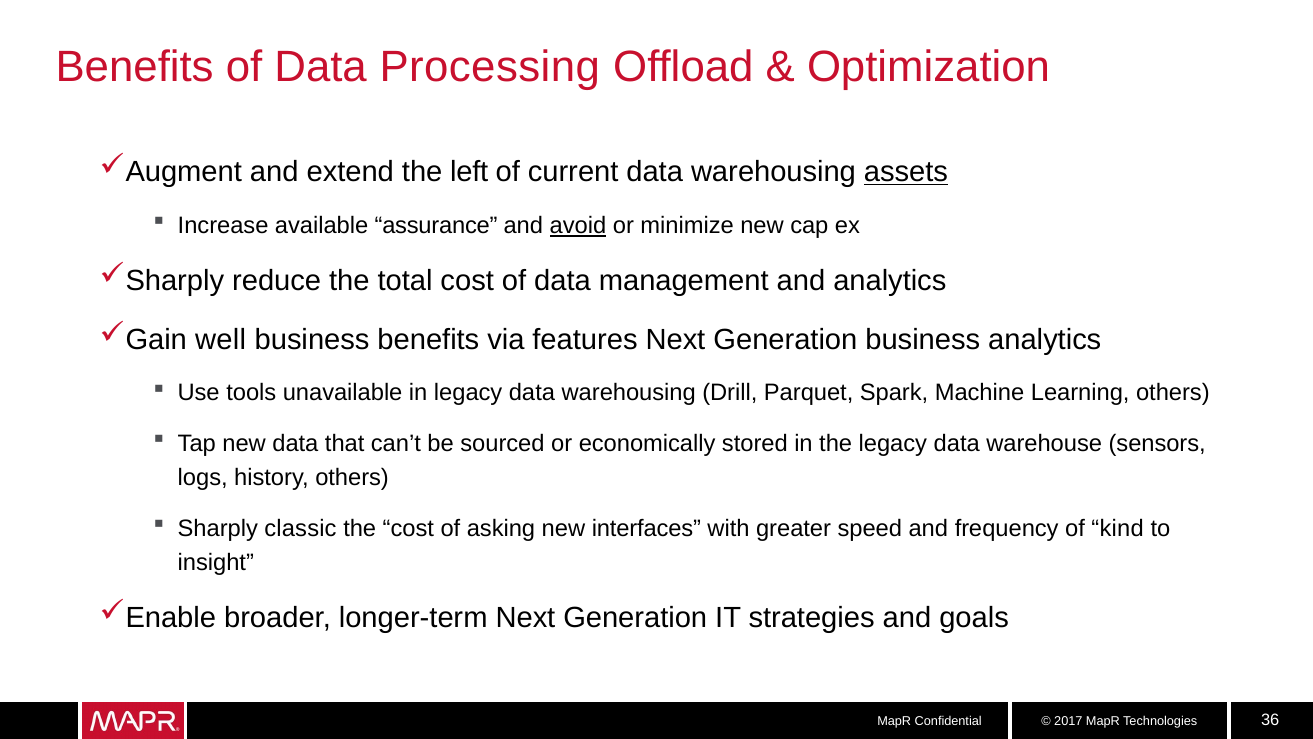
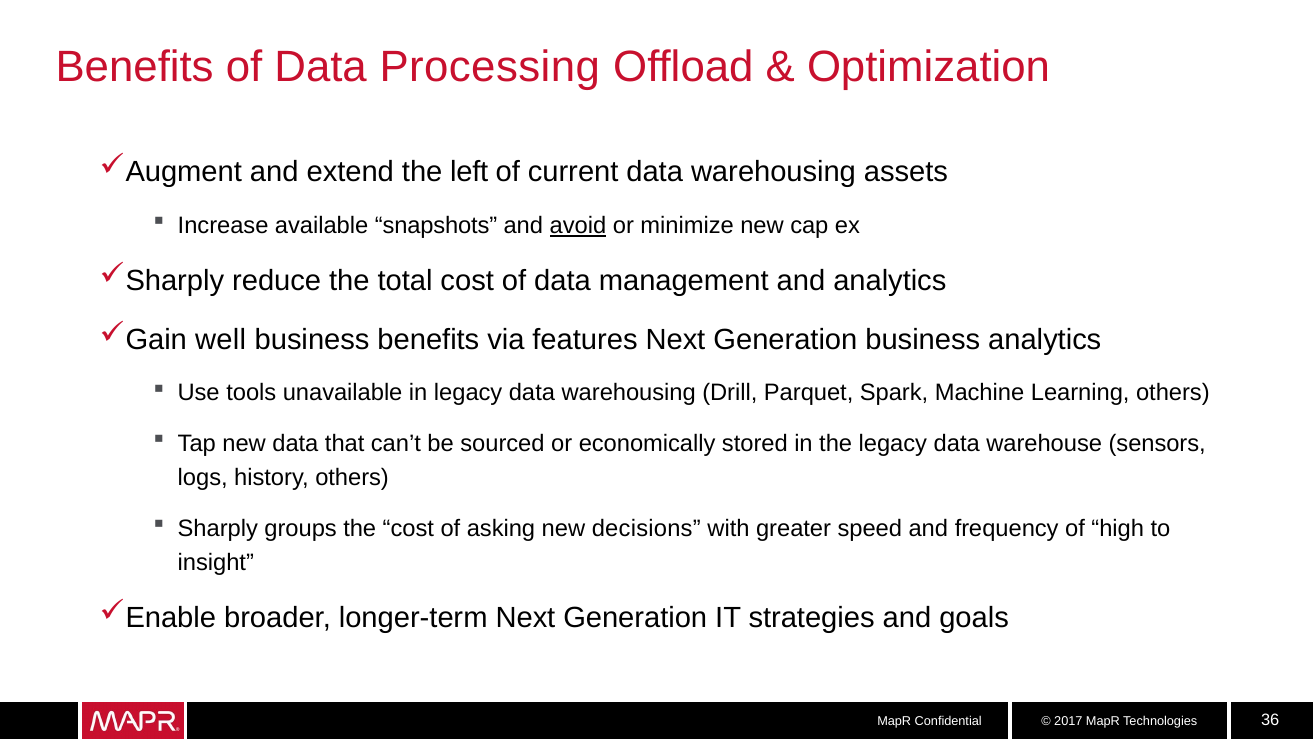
assets underline: present -> none
assurance: assurance -> snapshots
classic: classic -> groups
interfaces: interfaces -> decisions
kind: kind -> high
